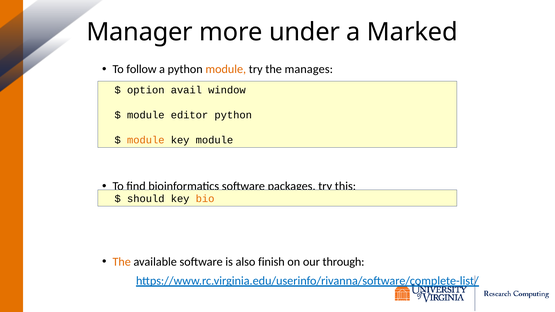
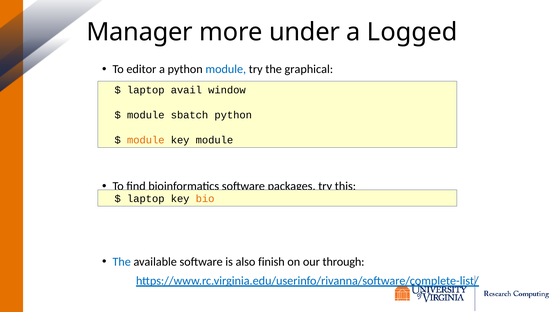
Marked: Marked -> Logged
follow: follow -> editor
module at (226, 69) colour: orange -> blue
manages: manages -> graphical
option at (146, 90): option -> laptop
editor: editor -> sbatch
should at (146, 199): should -> laptop
The at (122, 262) colour: orange -> blue
